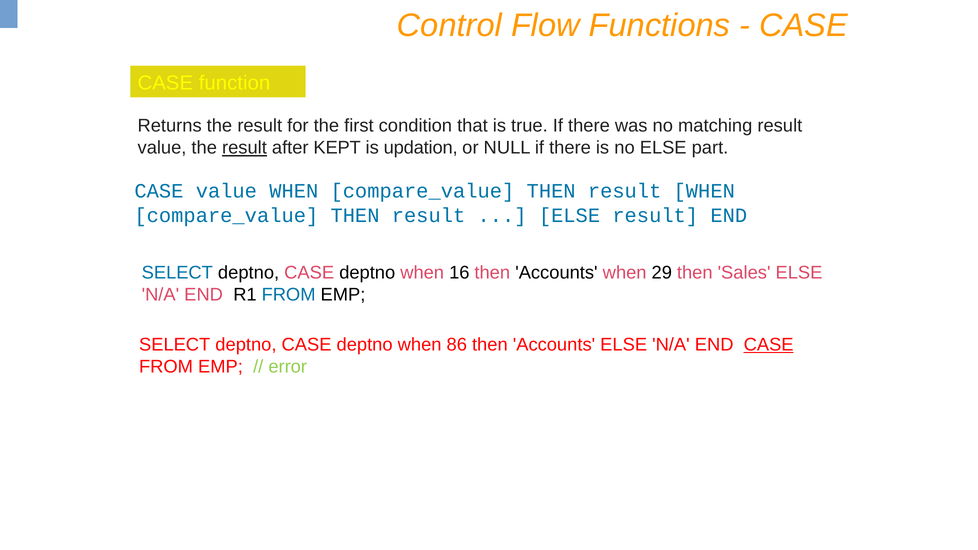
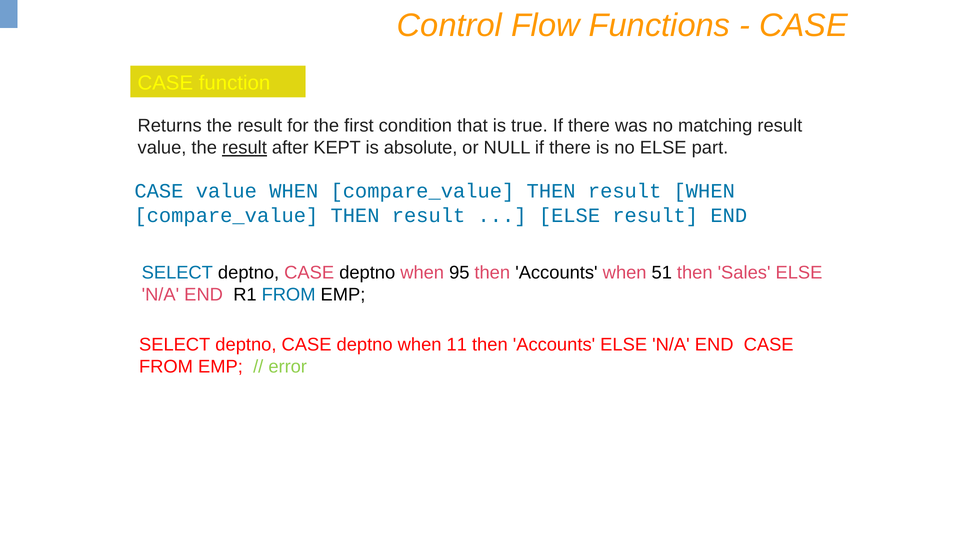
updation: updation -> absolute
16: 16 -> 95
29: 29 -> 51
86: 86 -> 11
CASE at (769, 345) underline: present -> none
